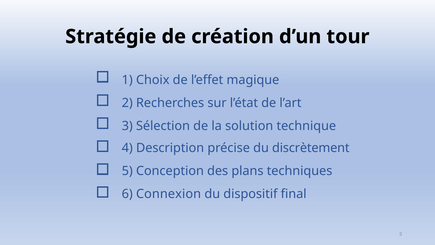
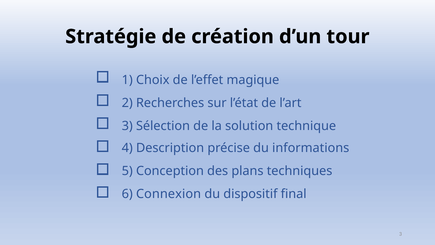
discrètement: discrètement -> informations
